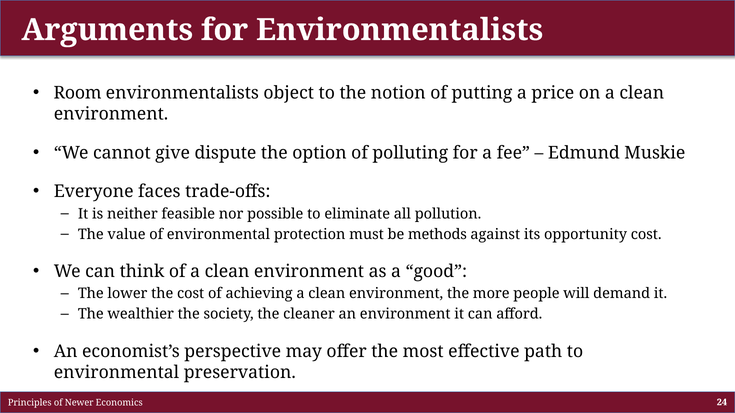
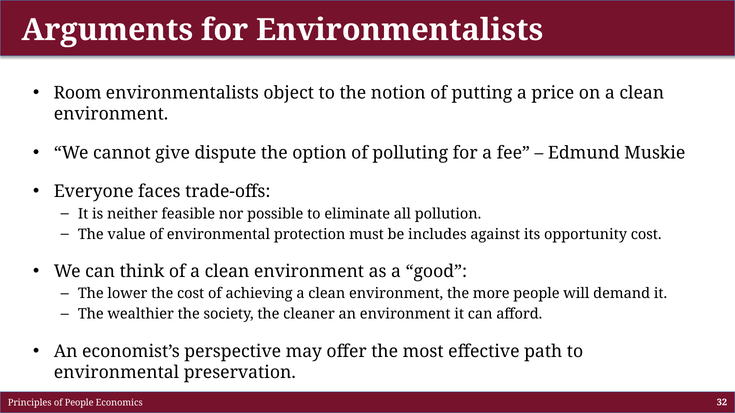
methods: methods -> includes
of Newer: Newer -> People
24: 24 -> 32
